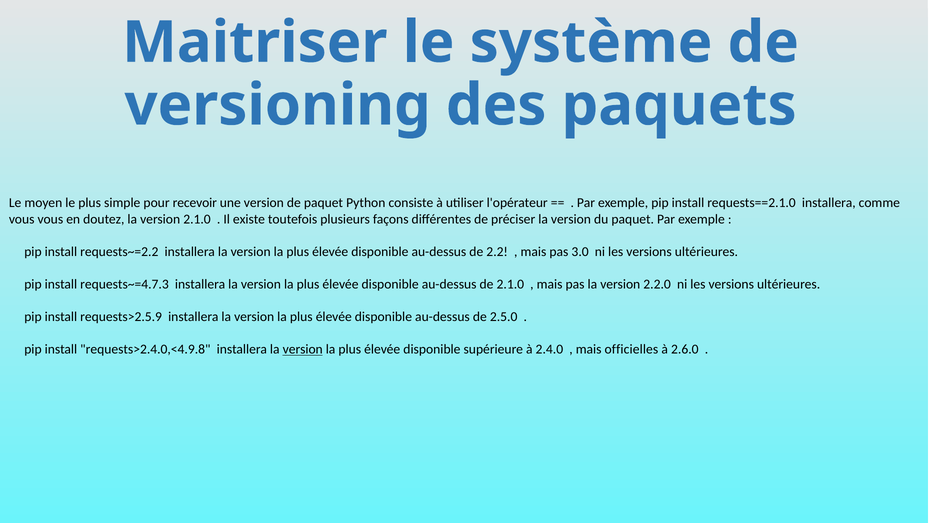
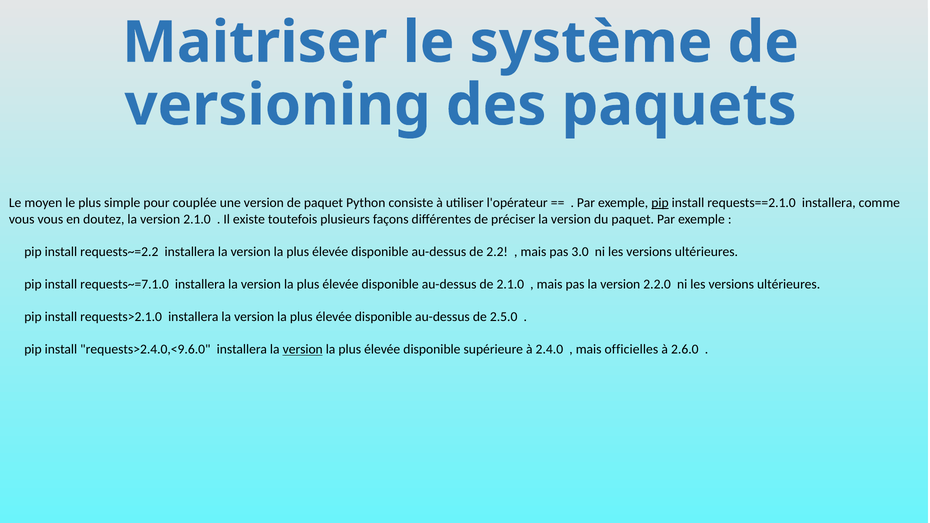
recevoir: recevoir -> couplée
pip at (660, 203) underline: none -> present
requests~=4.7.3: requests~=4.7.3 -> requests~=7.1.0
requests>2.5.9: requests>2.5.9 -> requests>2.1.0
requests>2.4.0,<4.9.8: requests>2.4.0,<4.9.8 -> requests>2.4.0,<9.6.0
